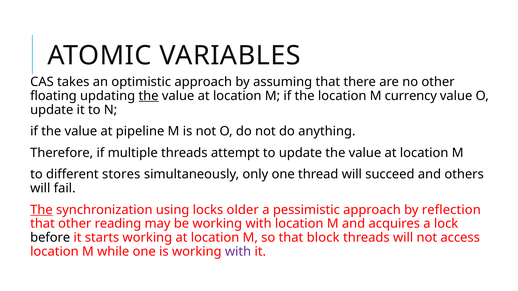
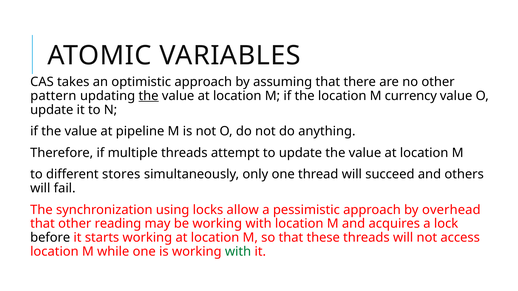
floating: floating -> pattern
The at (41, 210) underline: present -> none
older: older -> allow
reflection: reflection -> overhead
block: block -> these
with at (238, 252) colour: purple -> green
